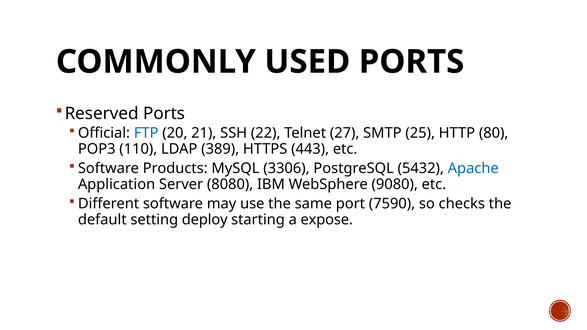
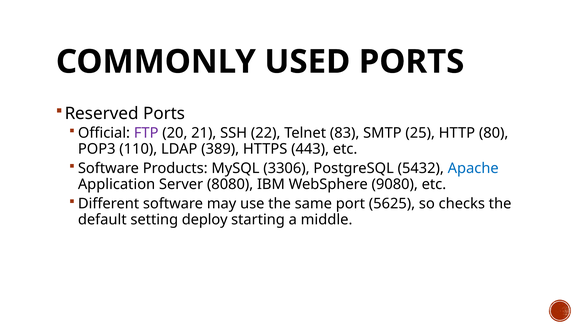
FTP colour: blue -> purple
27: 27 -> 83
7590: 7590 -> 5625
expose: expose -> middle
